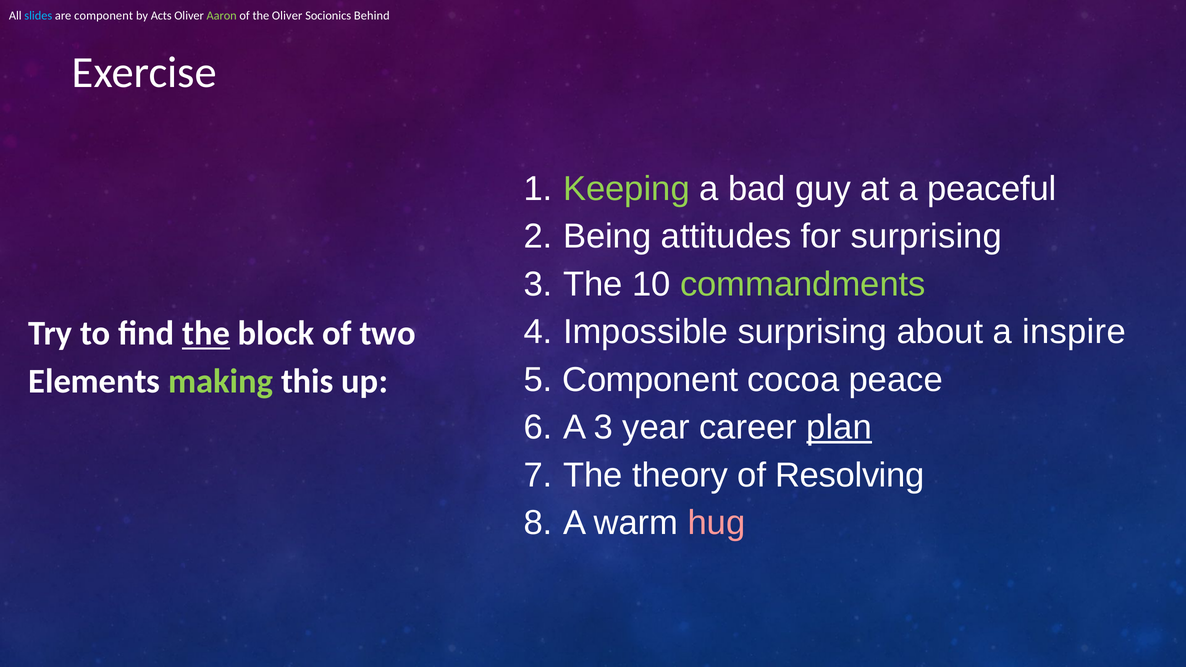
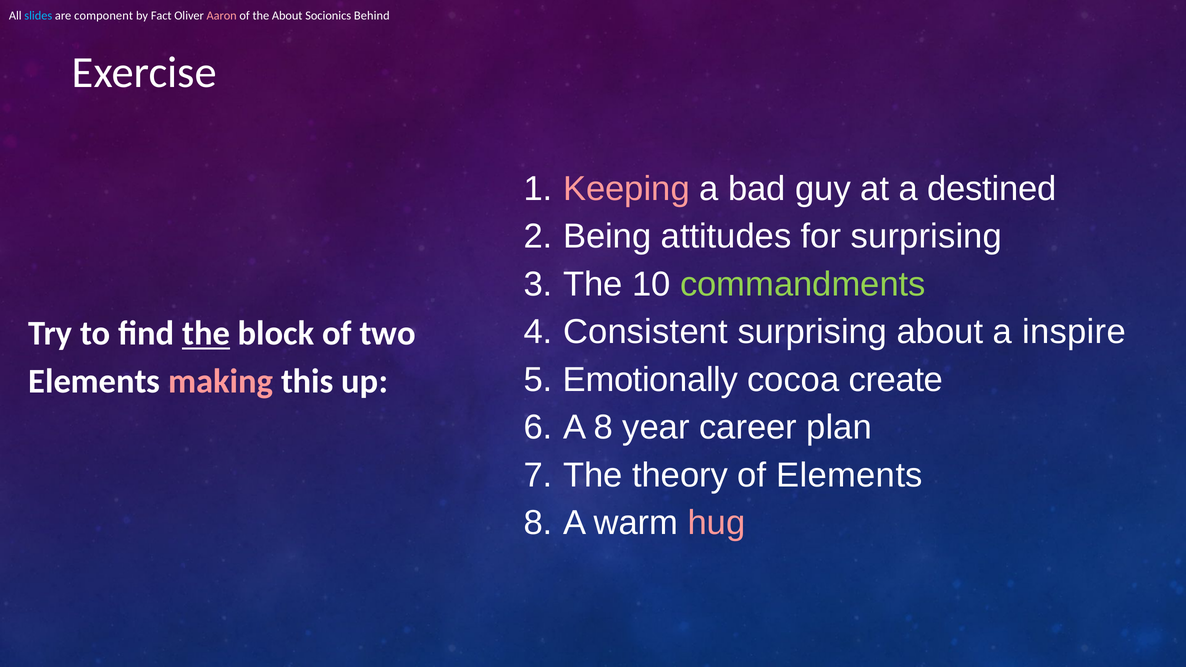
Acts: Acts -> Fact
Aaron colour: light green -> pink
the Oliver: Oliver -> About
Keeping colour: light green -> pink
peaceful: peaceful -> destined
Impossible: Impossible -> Consistent
5 Component: Component -> Emotionally
peace: peace -> create
making colour: light green -> pink
A 3: 3 -> 8
plan underline: present -> none
of Resolving: Resolving -> Elements
